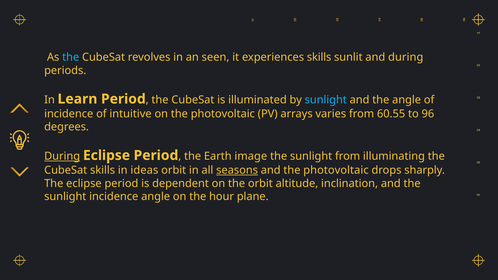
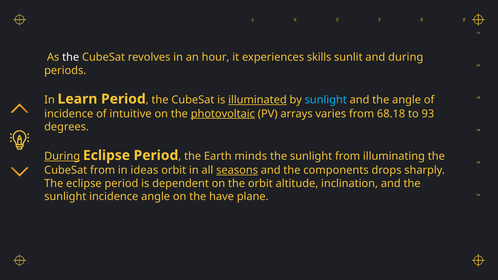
the at (71, 57) colour: light blue -> white
seen: seen -> hour
illuminated underline: none -> present
photovoltaic at (223, 114) underline: none -> present
60.55: 60.55 -> 68.18
96: 96 -> 93
image: image -> minds
CubeSat skills: skills -> from
and the photovoltaic: photovoltaic -> components
hour: hour -> have
